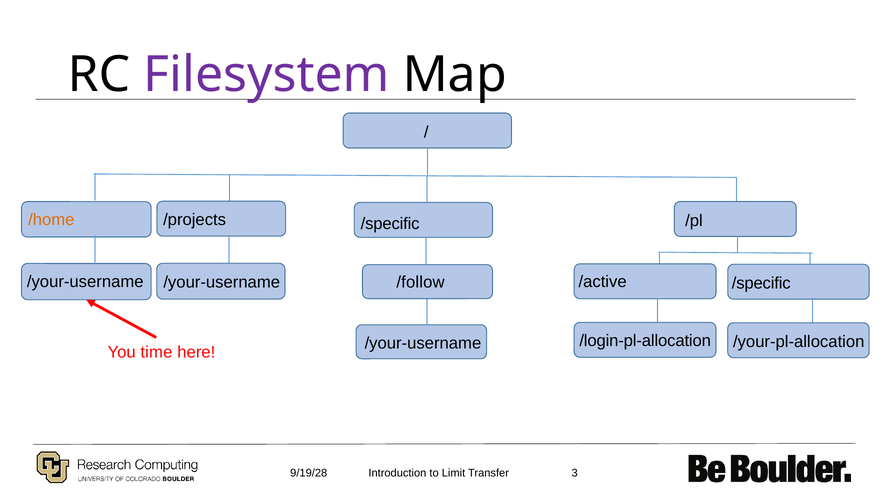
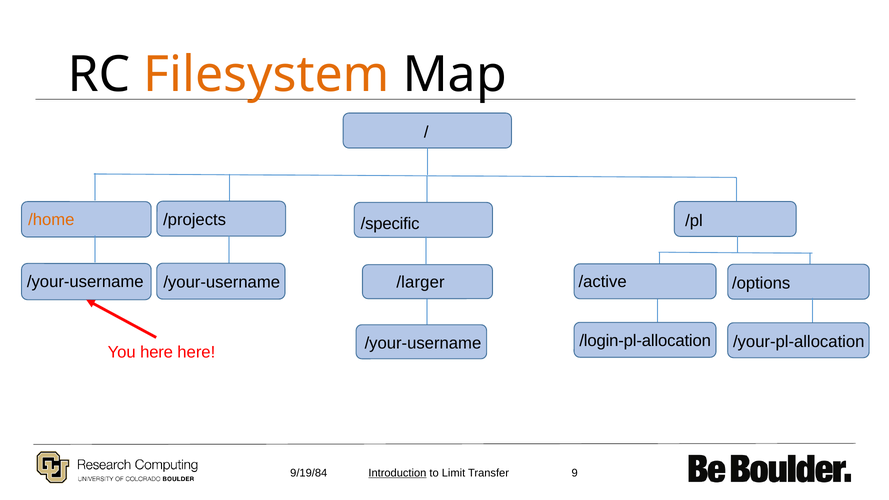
Filesystem colour: purple -> orange
/active /specific: /specific -> /options
/follow: /follow -> /larger
You time: time -> here
9/19/28: 9/19/28 -> 9/19/84
Introduction underline: none -> present
3: 3 -> 9
